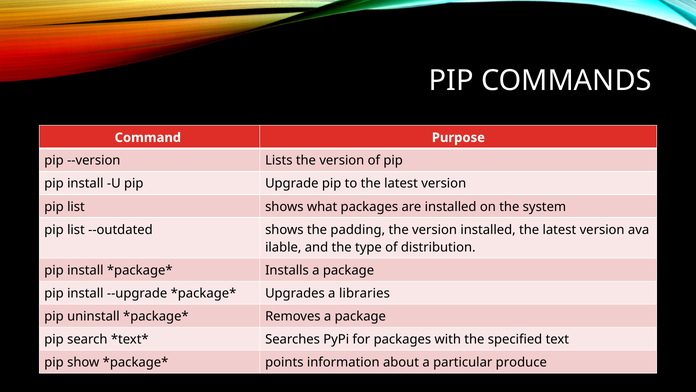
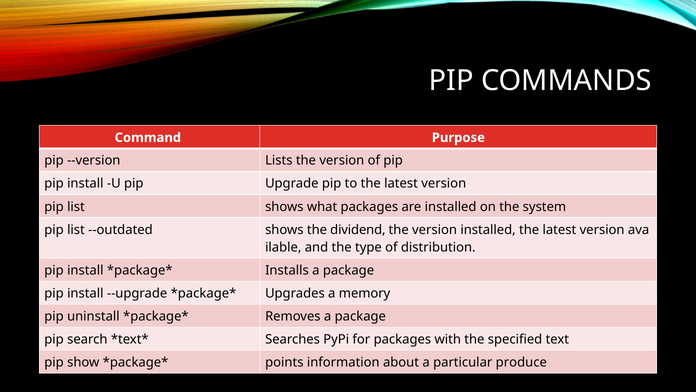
padding: padding -> dividend
libraries: libraries -> memory
